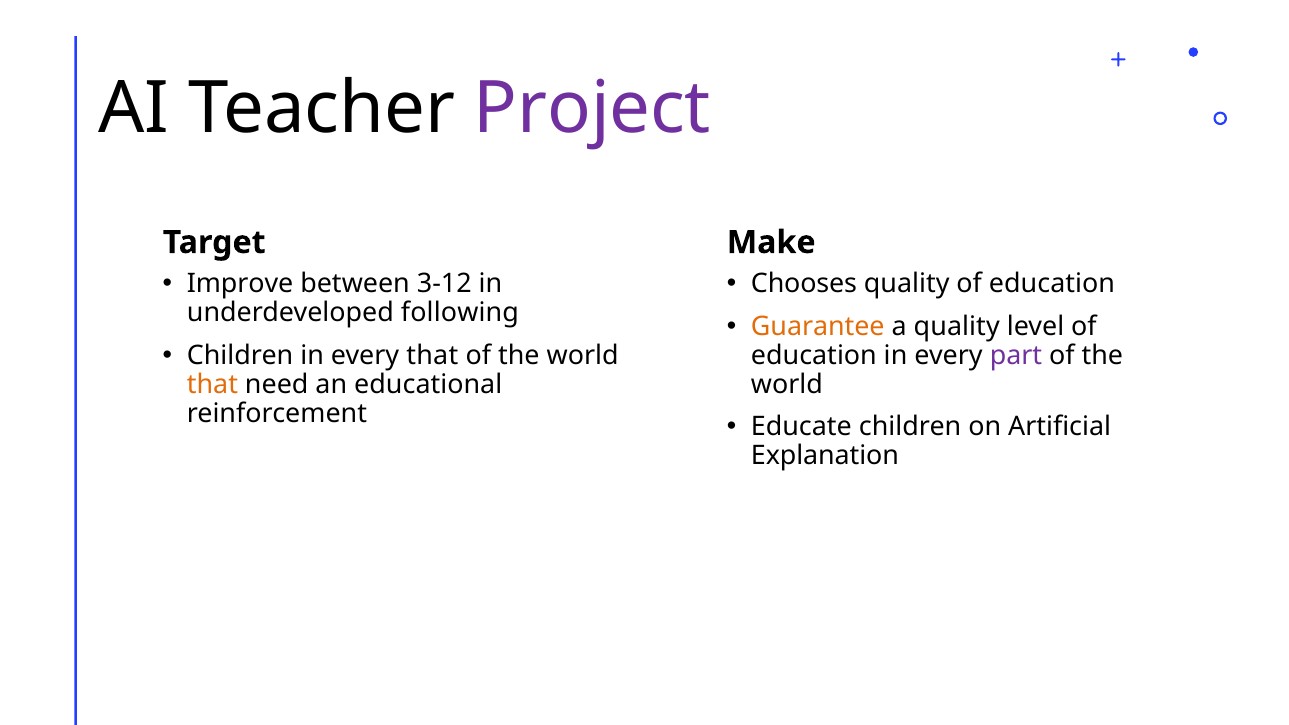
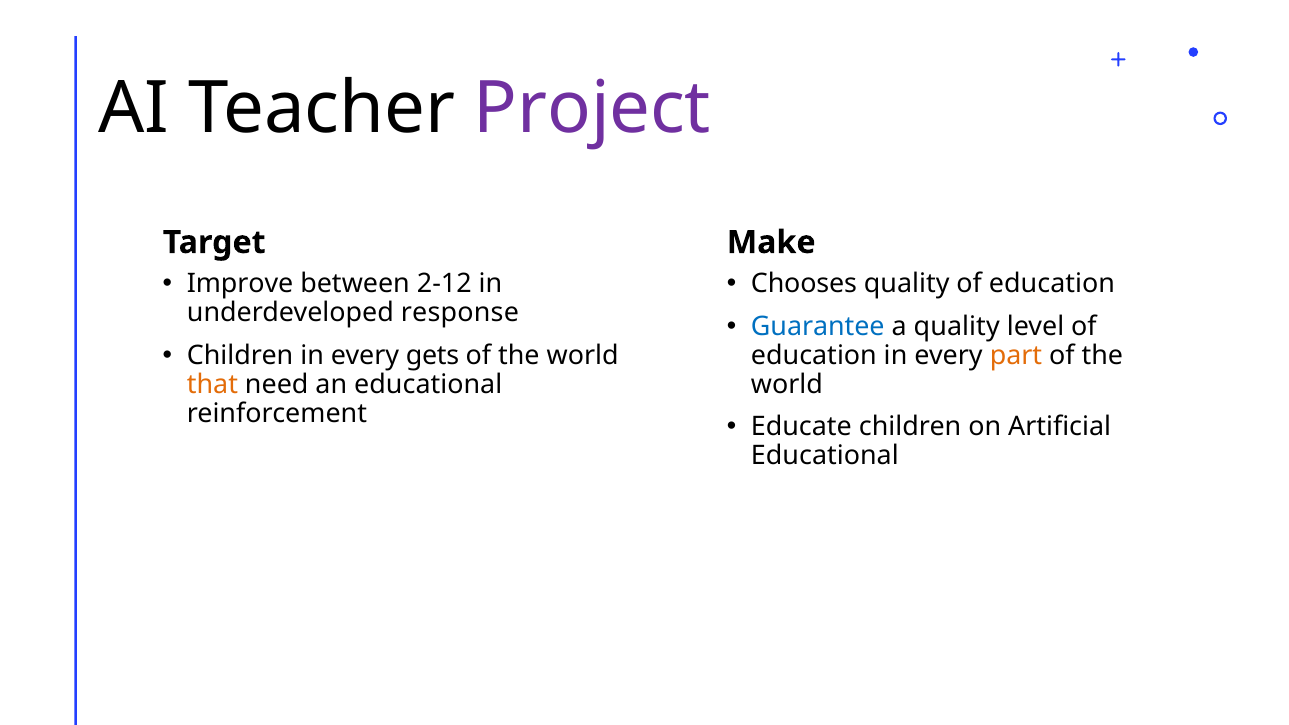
3-12: 3-12 -> 2-12
following: following -> response
Guarantee colour: orange -> blue
every that: that -> gets
part colour: purple -> orange
Explanation at (825, 456): Explanation -> Educational
